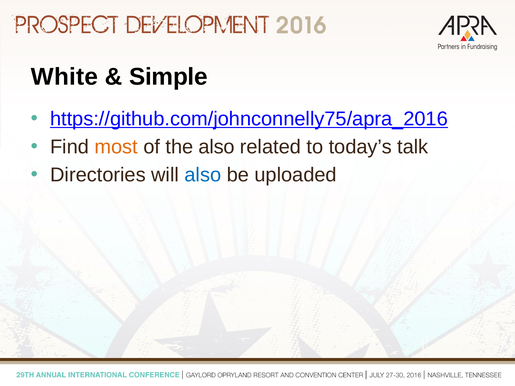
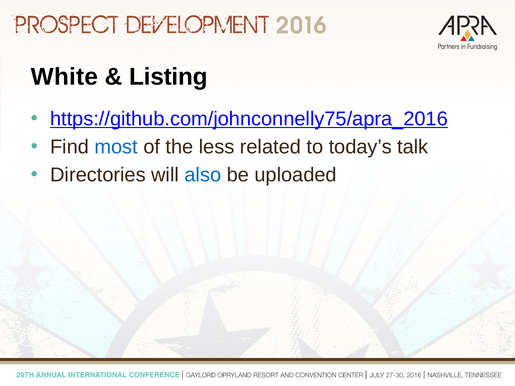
Simple: Simple -> Listing
most colour: orange -> blue
the also: also -> less
